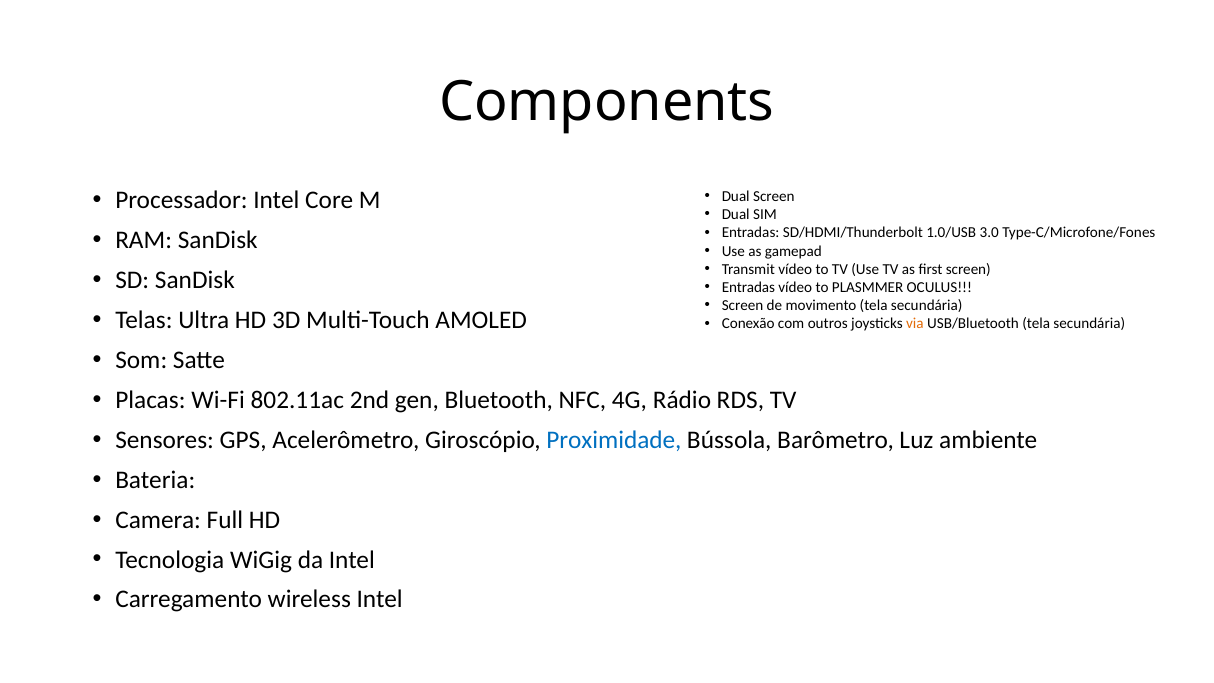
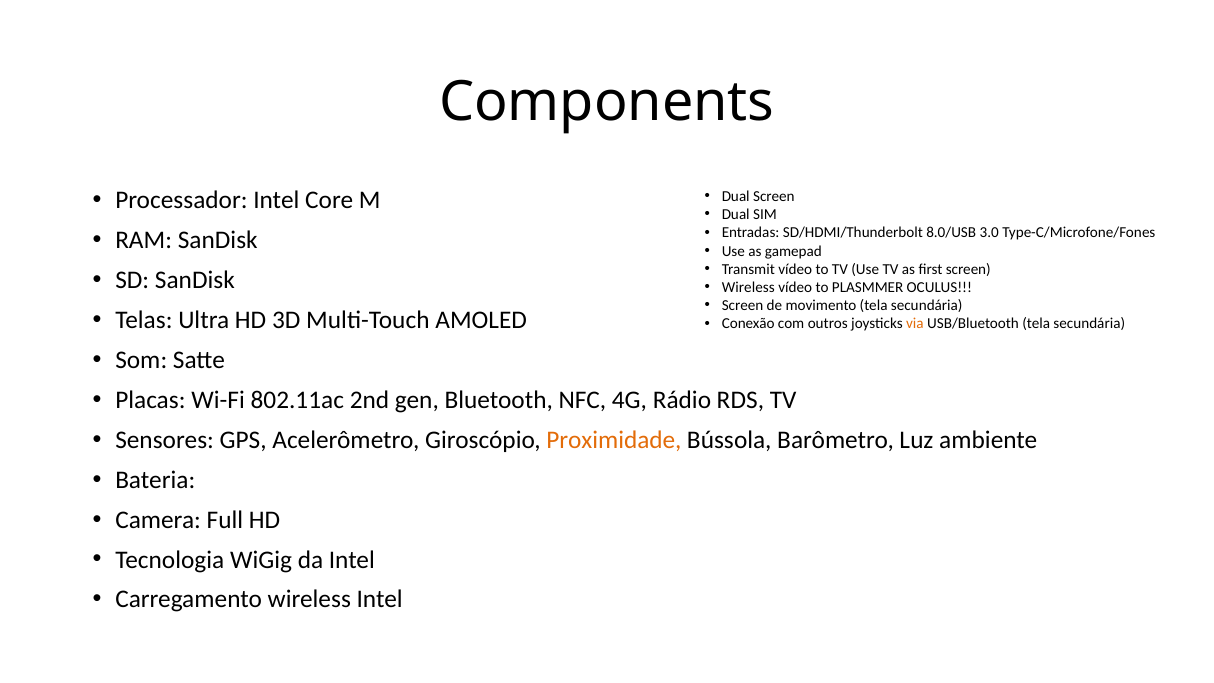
1.0/USB: 1.0/USB -> 8.0/USB
Entradas at (748, 287): Entradas -> Wireless
Proximidade colour: blue -> orange
